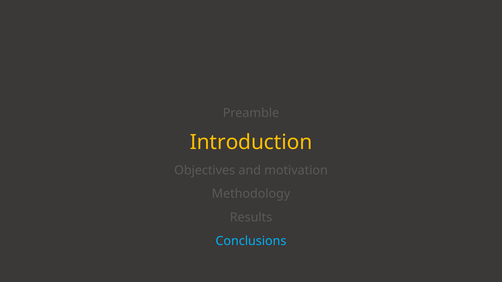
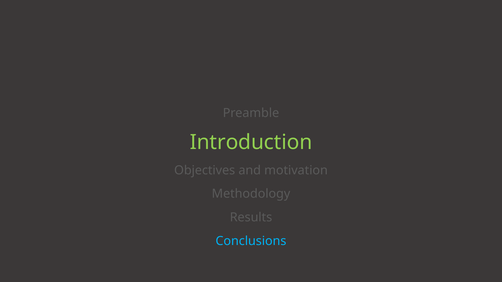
Introduction colour: yellow -> light green
